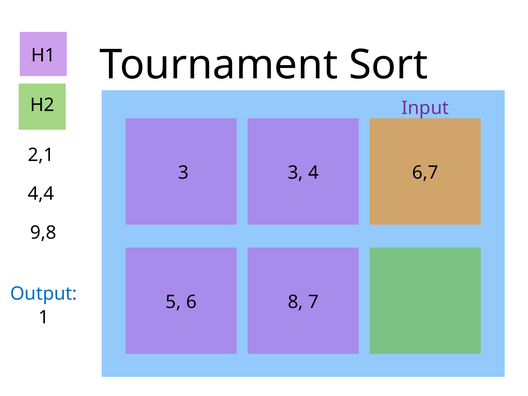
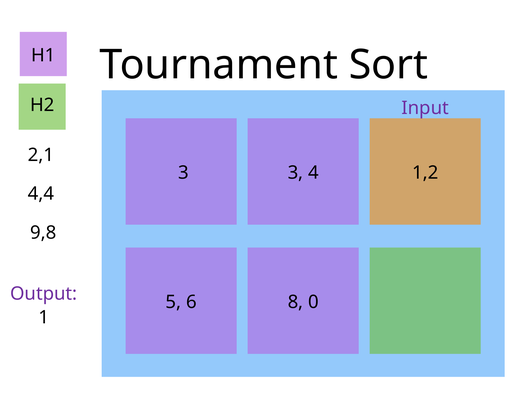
6,7: 6,7 -> 1,2
Output colour: blue -> purple
7: 7 -> 0
